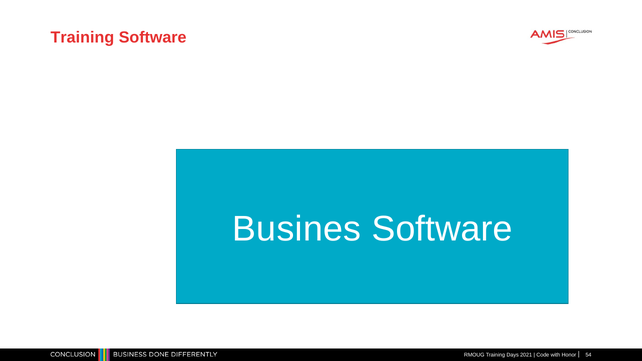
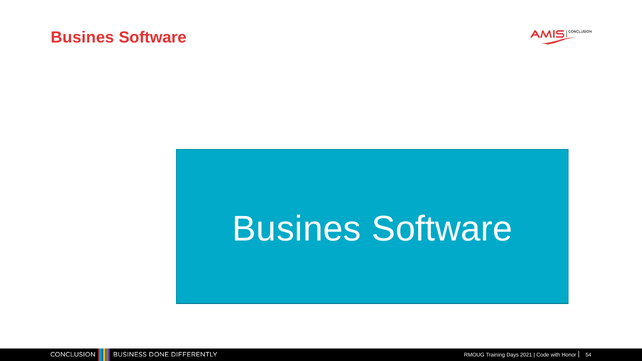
Training at (82, 37): Training -> Busines
